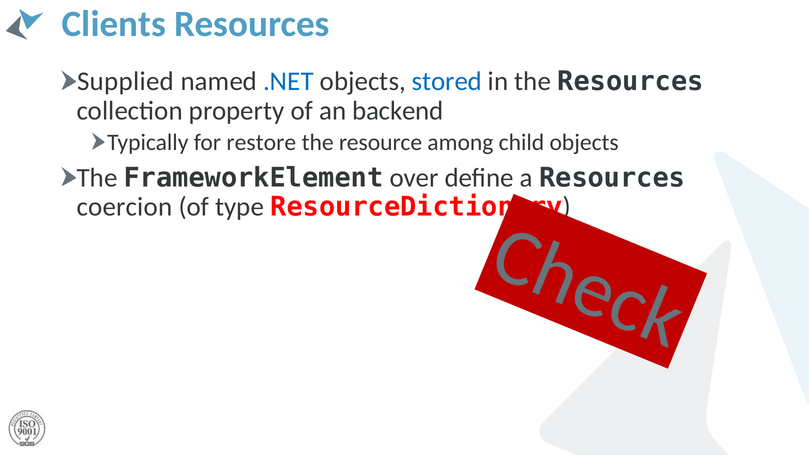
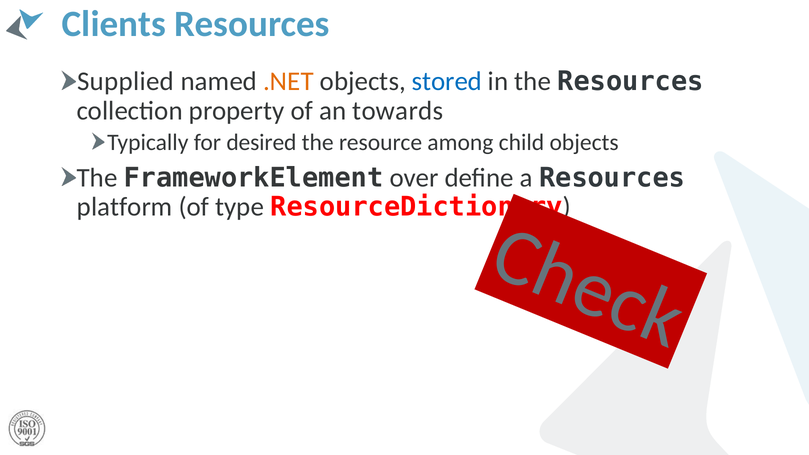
.NET colour: blue -> orange
backend: backend -> towards
restore: restore -> desired
coercion: coercion -> platform
